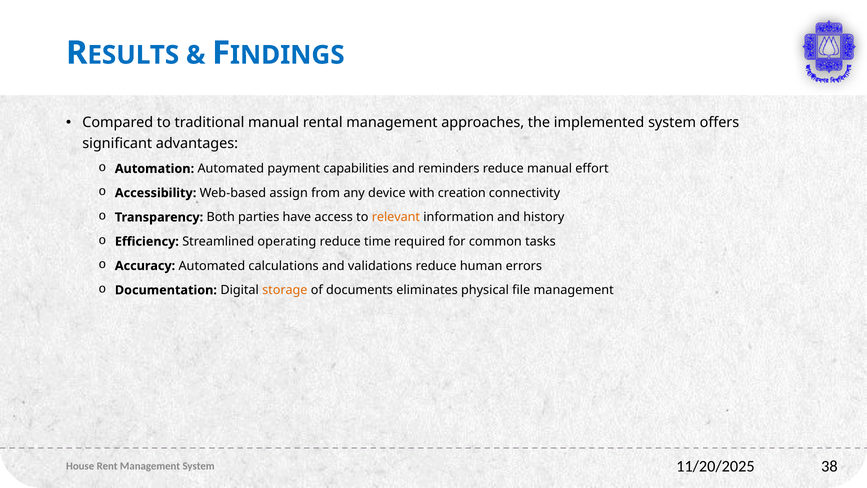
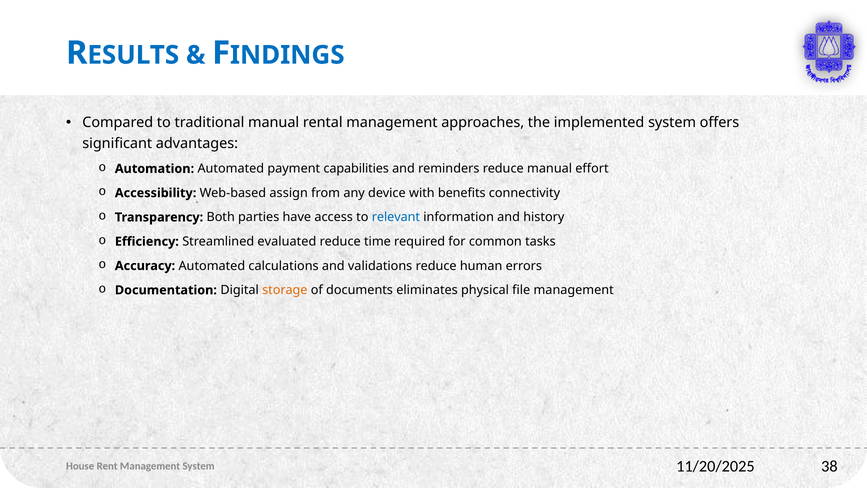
creation: creation -> benefits
relevant colour: orange -> blue
operating: operating -> evaluated
